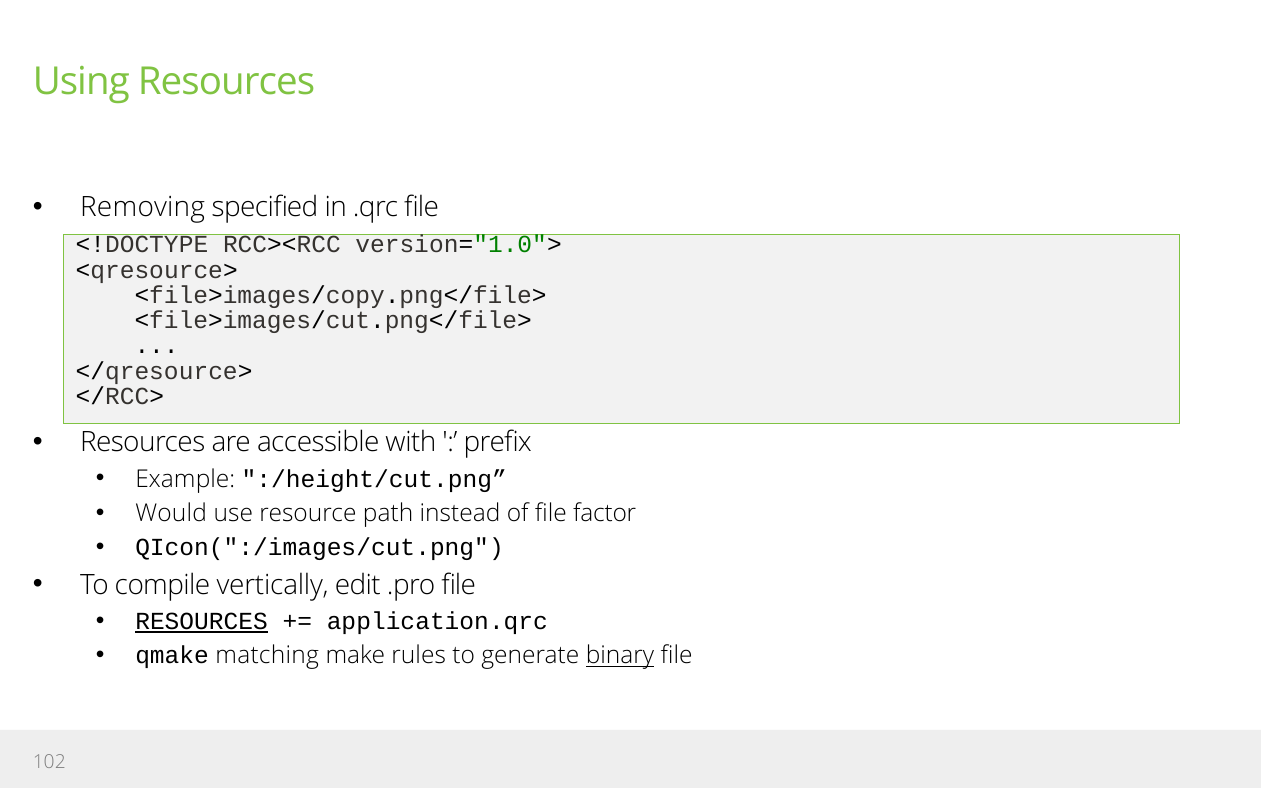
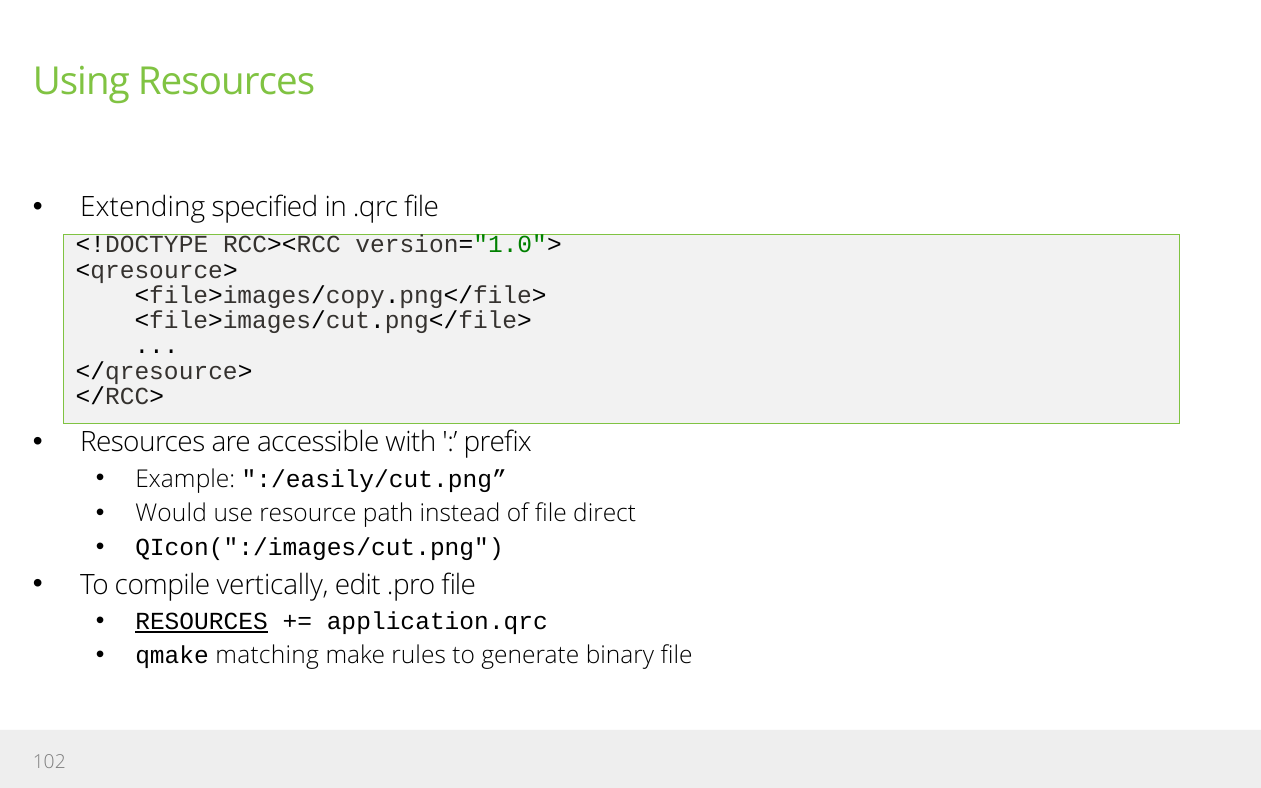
Removing: Removing -> Extending
:/height/cut.png: :/height/cut.png -> :/easily/cut.png
factor: factor -> direct
binary underline: present -> none
